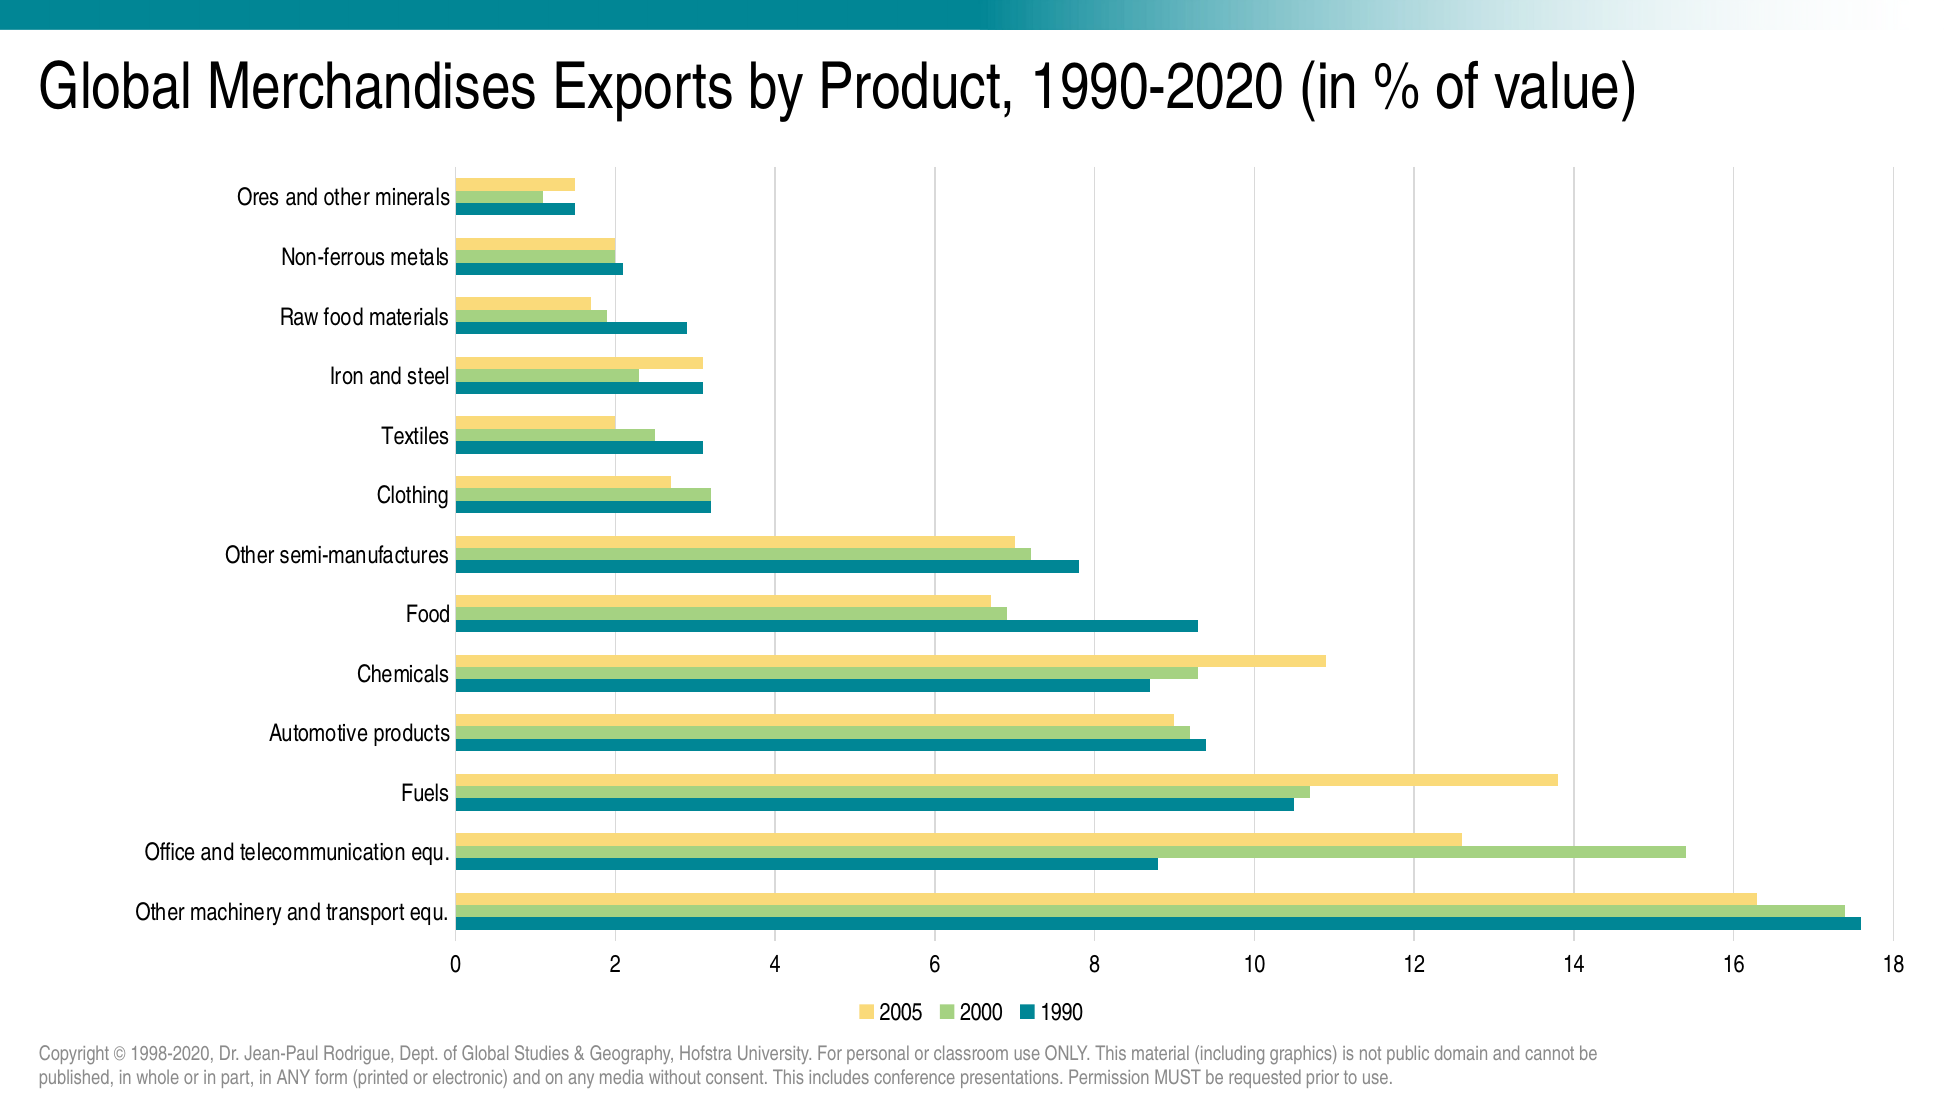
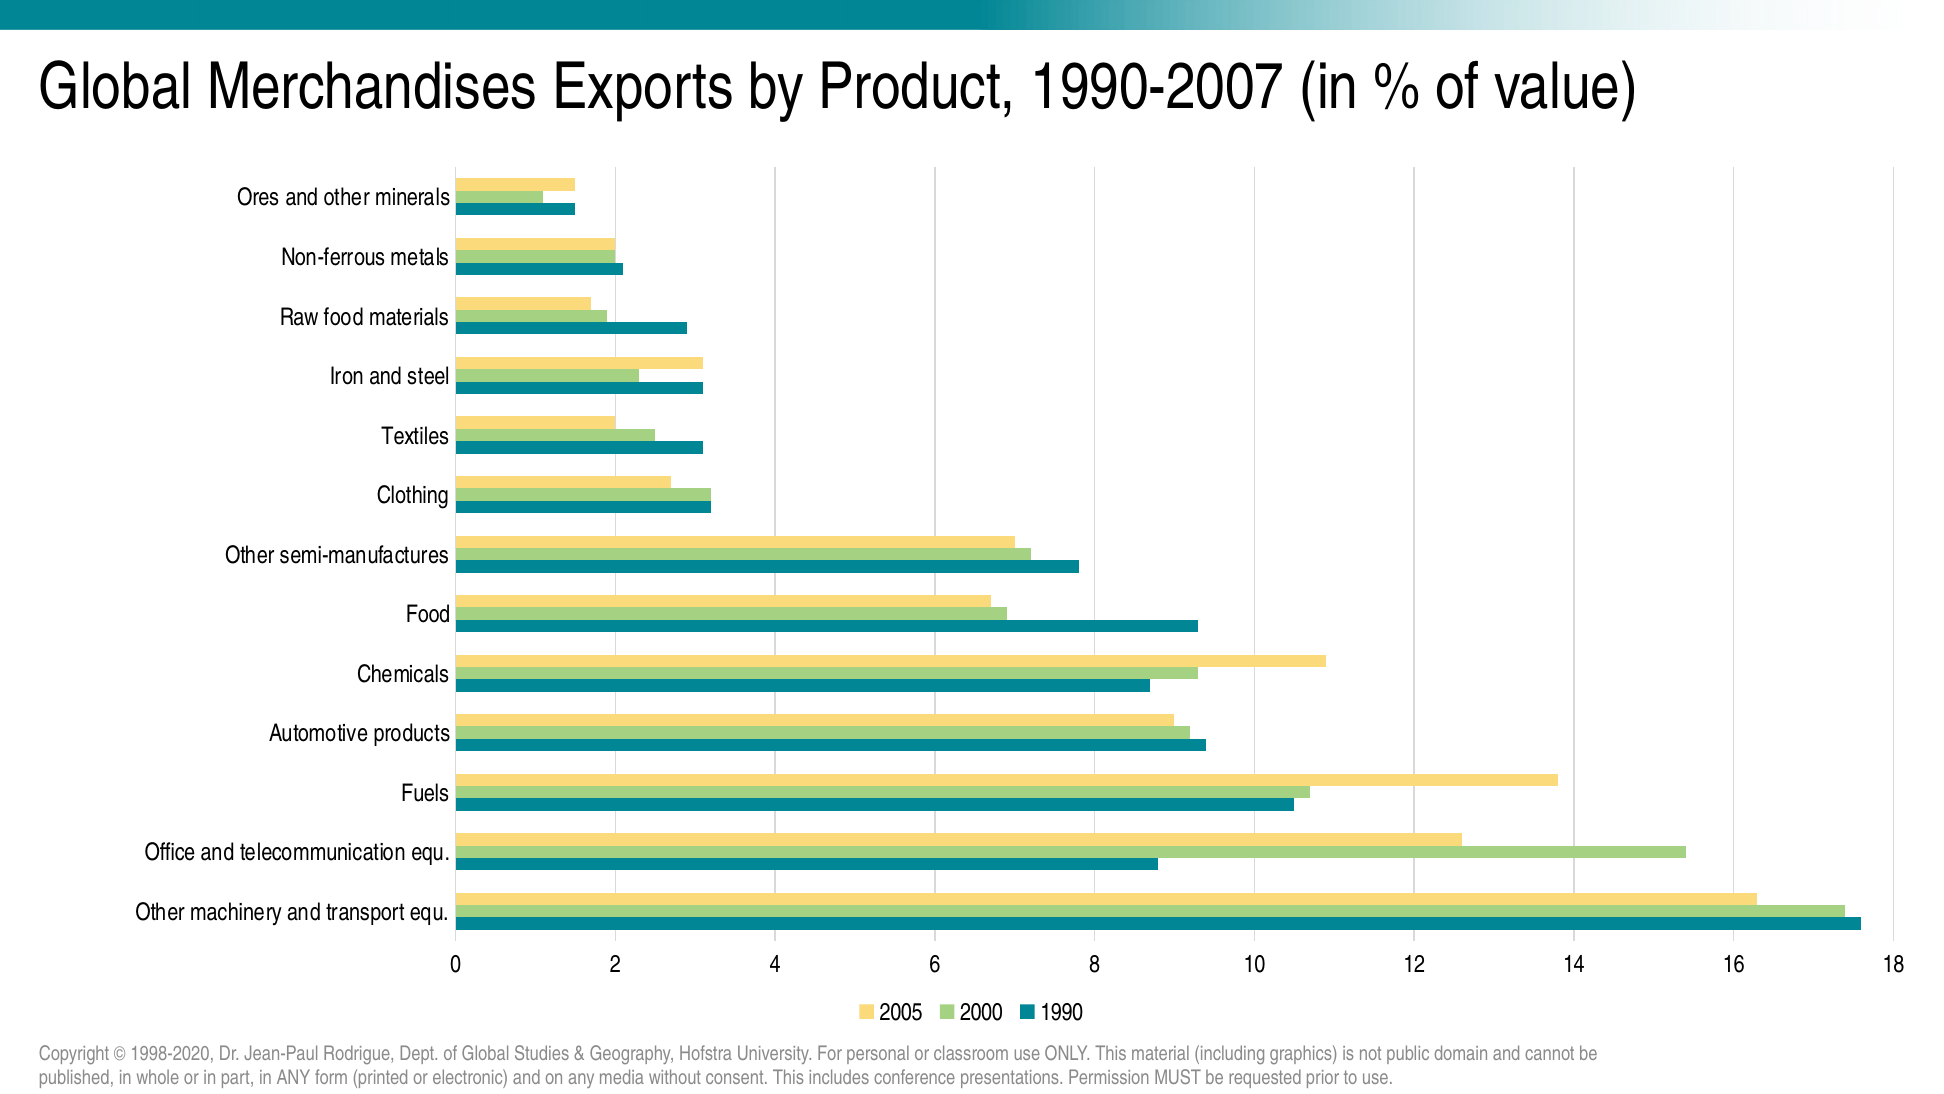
1990-2020: 1990-2020 -> 1990-2007
